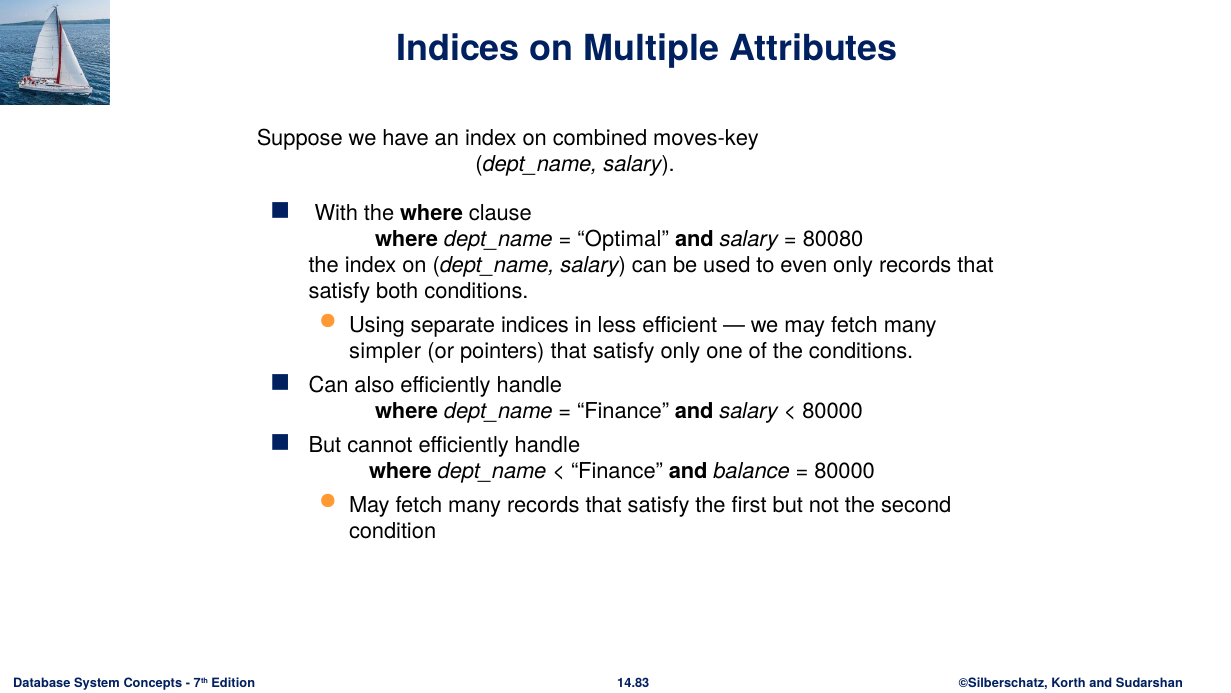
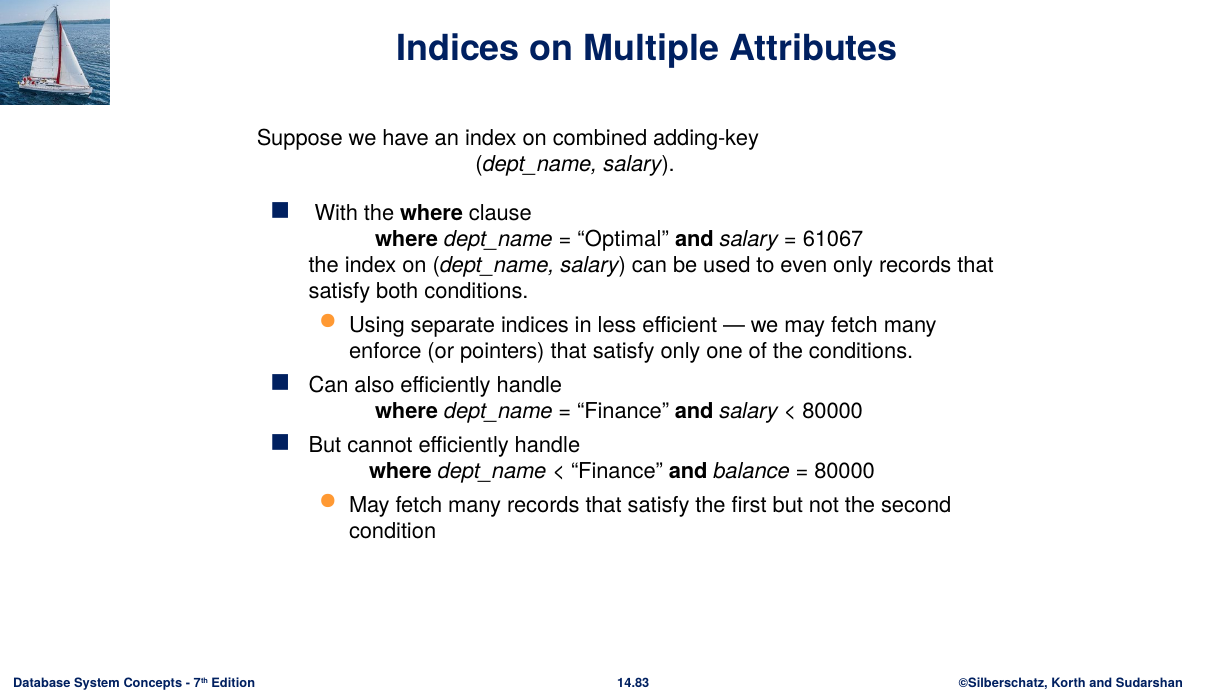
moves-key: moves-key -> adding-key
80080: 80080 -> 61067
simpler: simpler -> enforce
